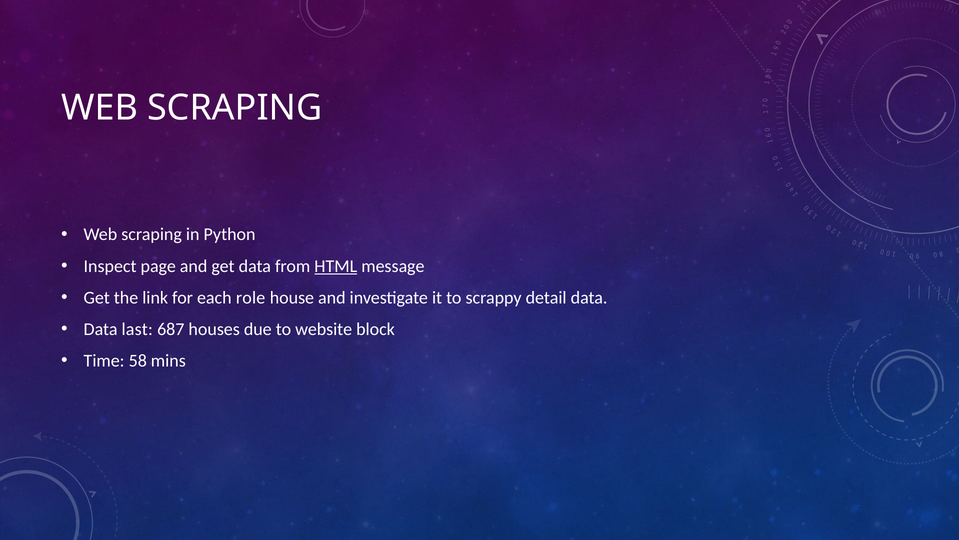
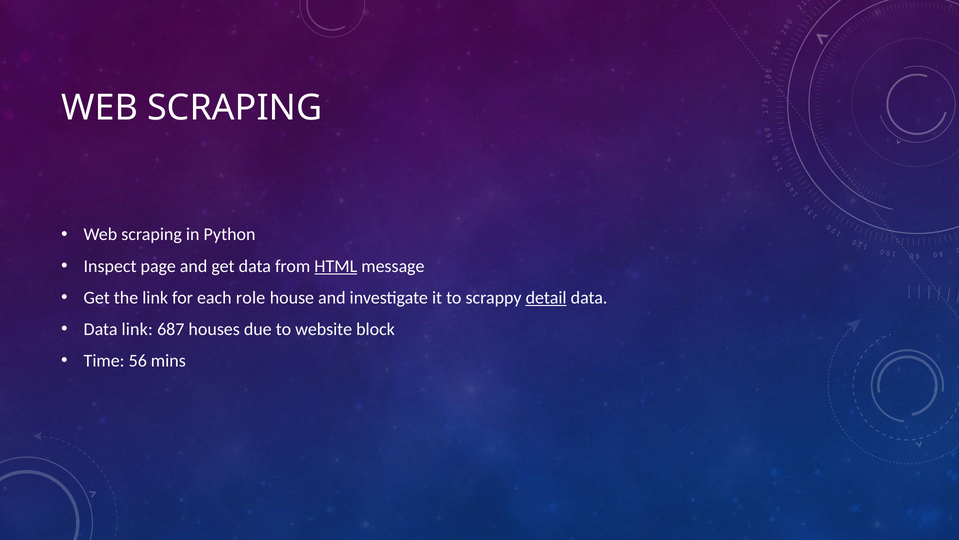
detail underline: none -> present
Data last: last -> link
58: 58 -> 56
